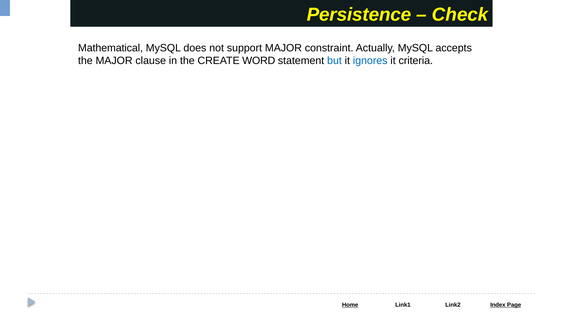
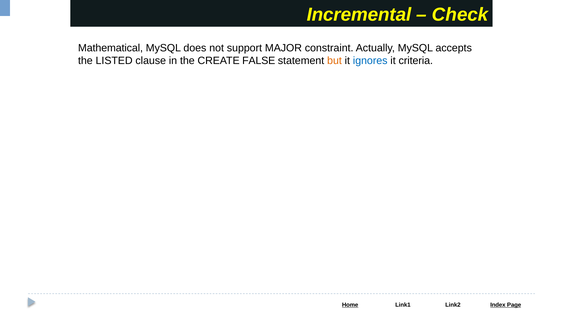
Persistence: Persistence -> Incremental
the MAJOR: MAJOR -> LISTED
WORD: WORD -> FALSE
but colour: blue -> orange
